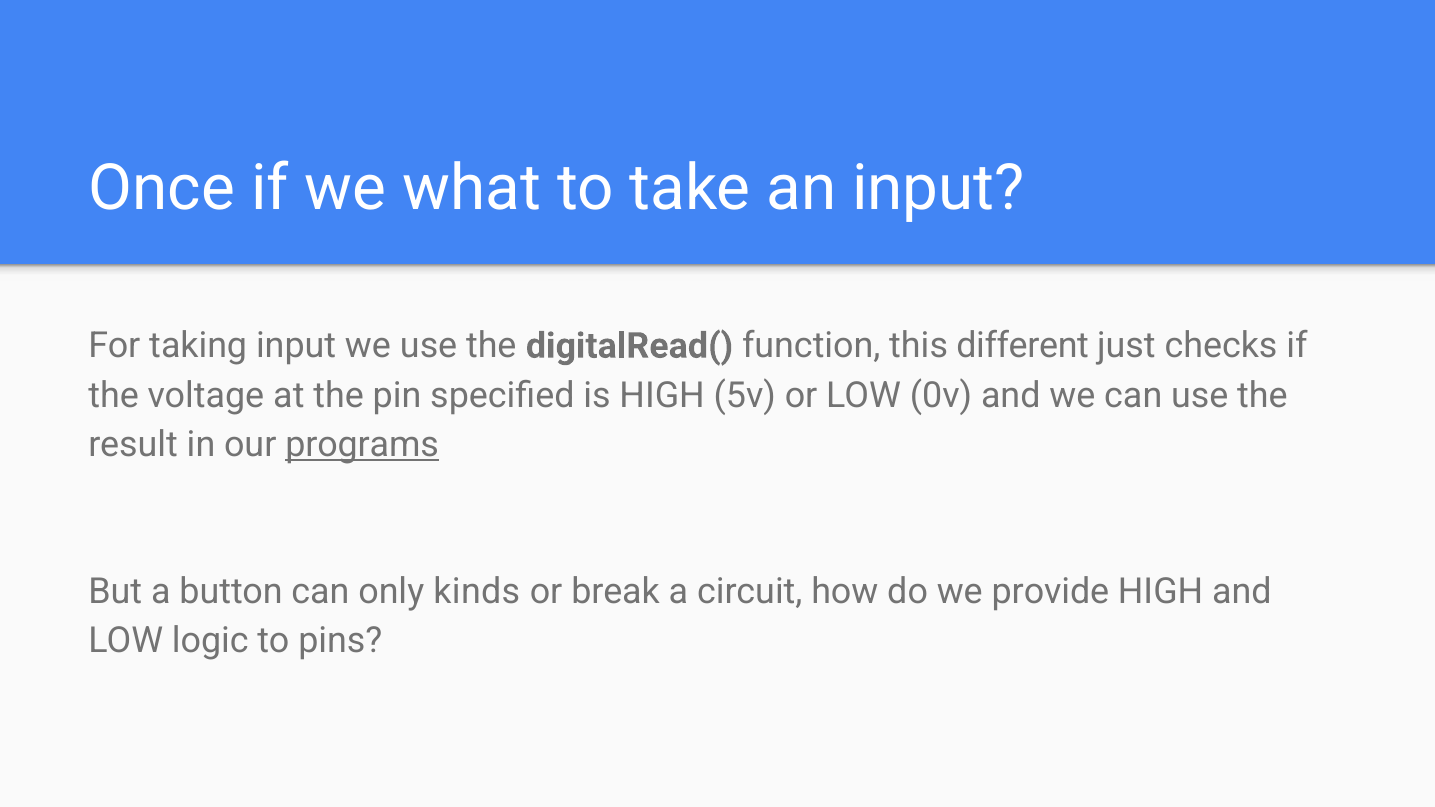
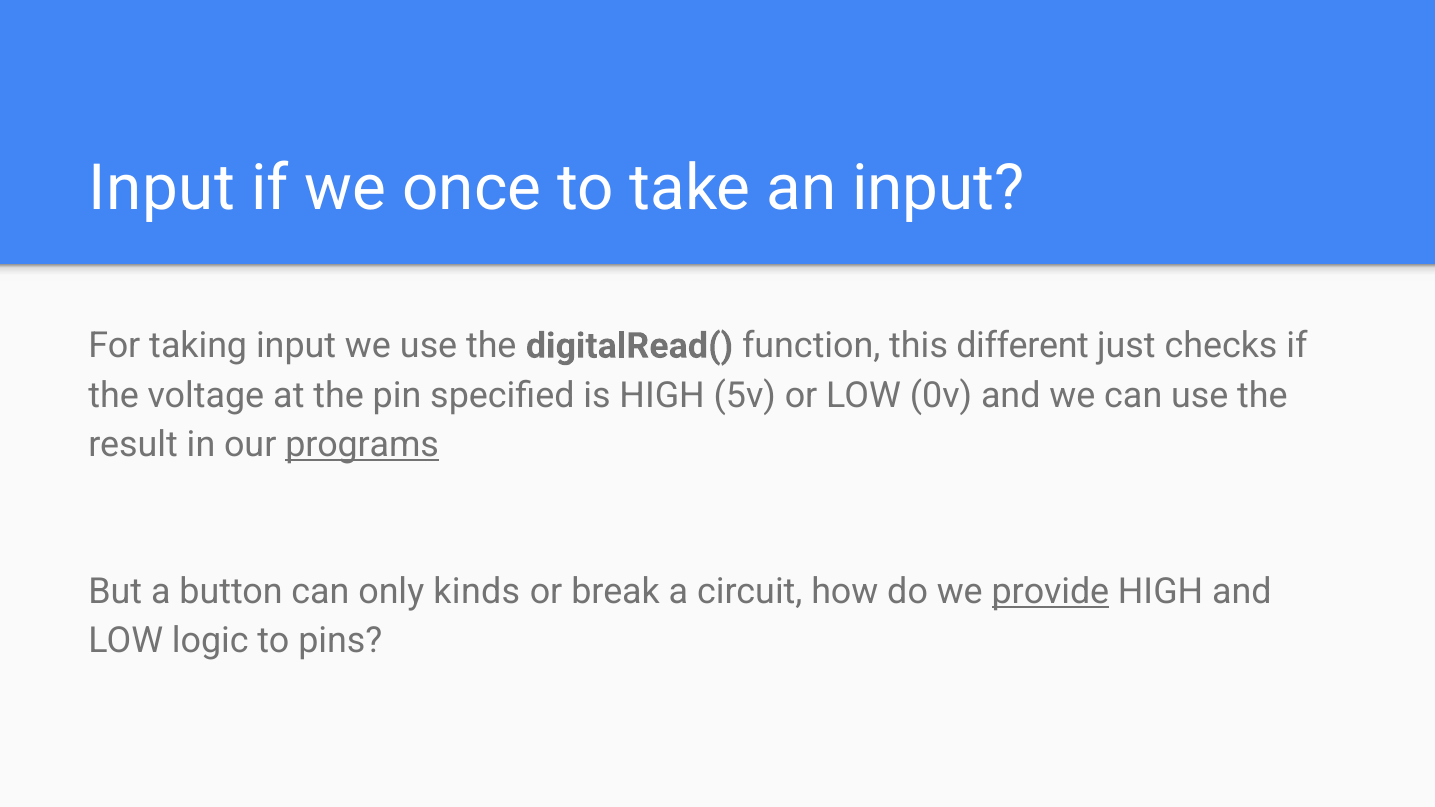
Once at (162, 188): Once -> Input
what: what -> once
provide underline: none -> present
